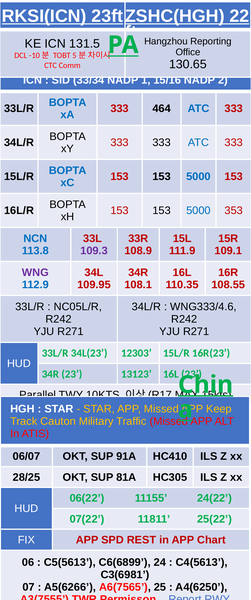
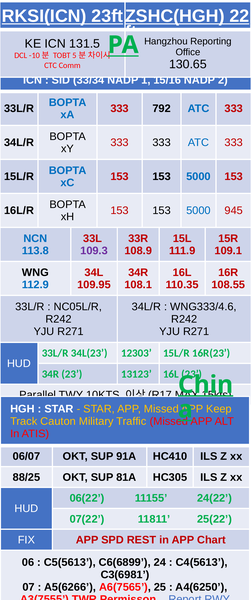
464: 464 -> 792
353: 353 -> 945
WNG colour: purple -> black
28/25: 28/25 -> 88/25
